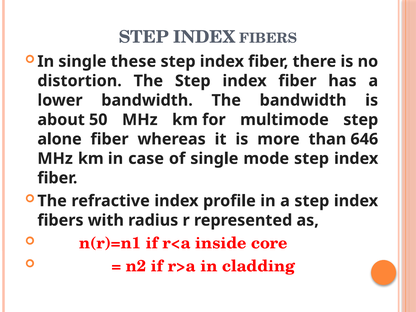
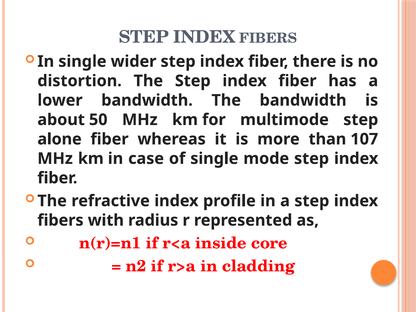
these: these -> wider
646: 646 -> 107
